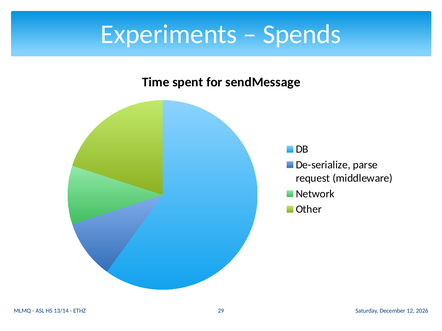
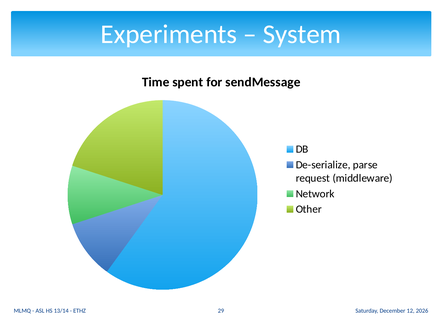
Spends: Spends -> System
